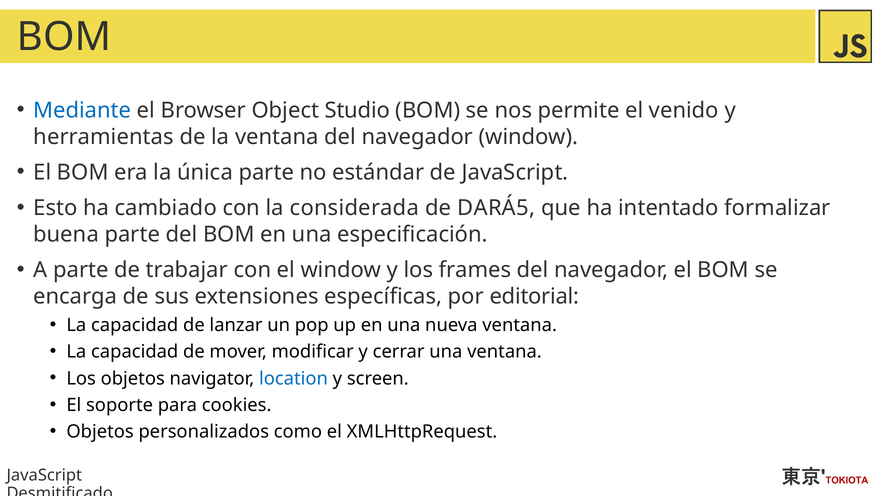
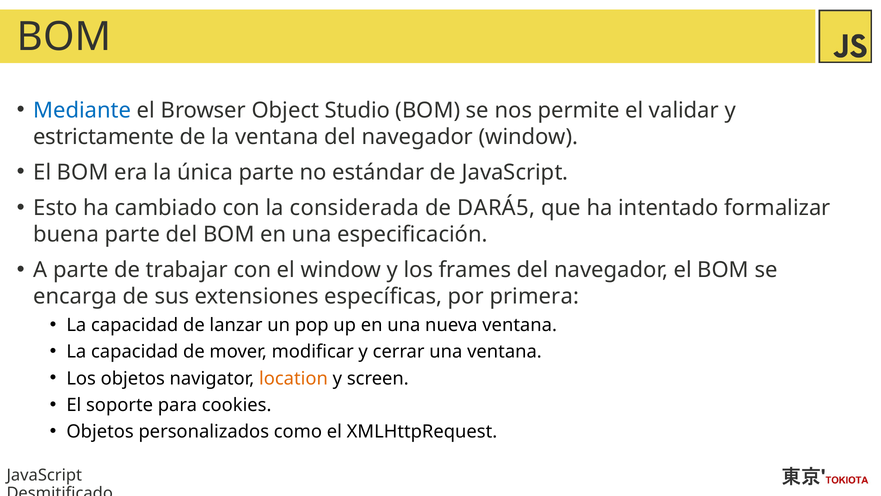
venido: venido -> validar
herramientas: herramientas -> estrictamente
editorial: editorial -> primera
location colour: blue -> orange
